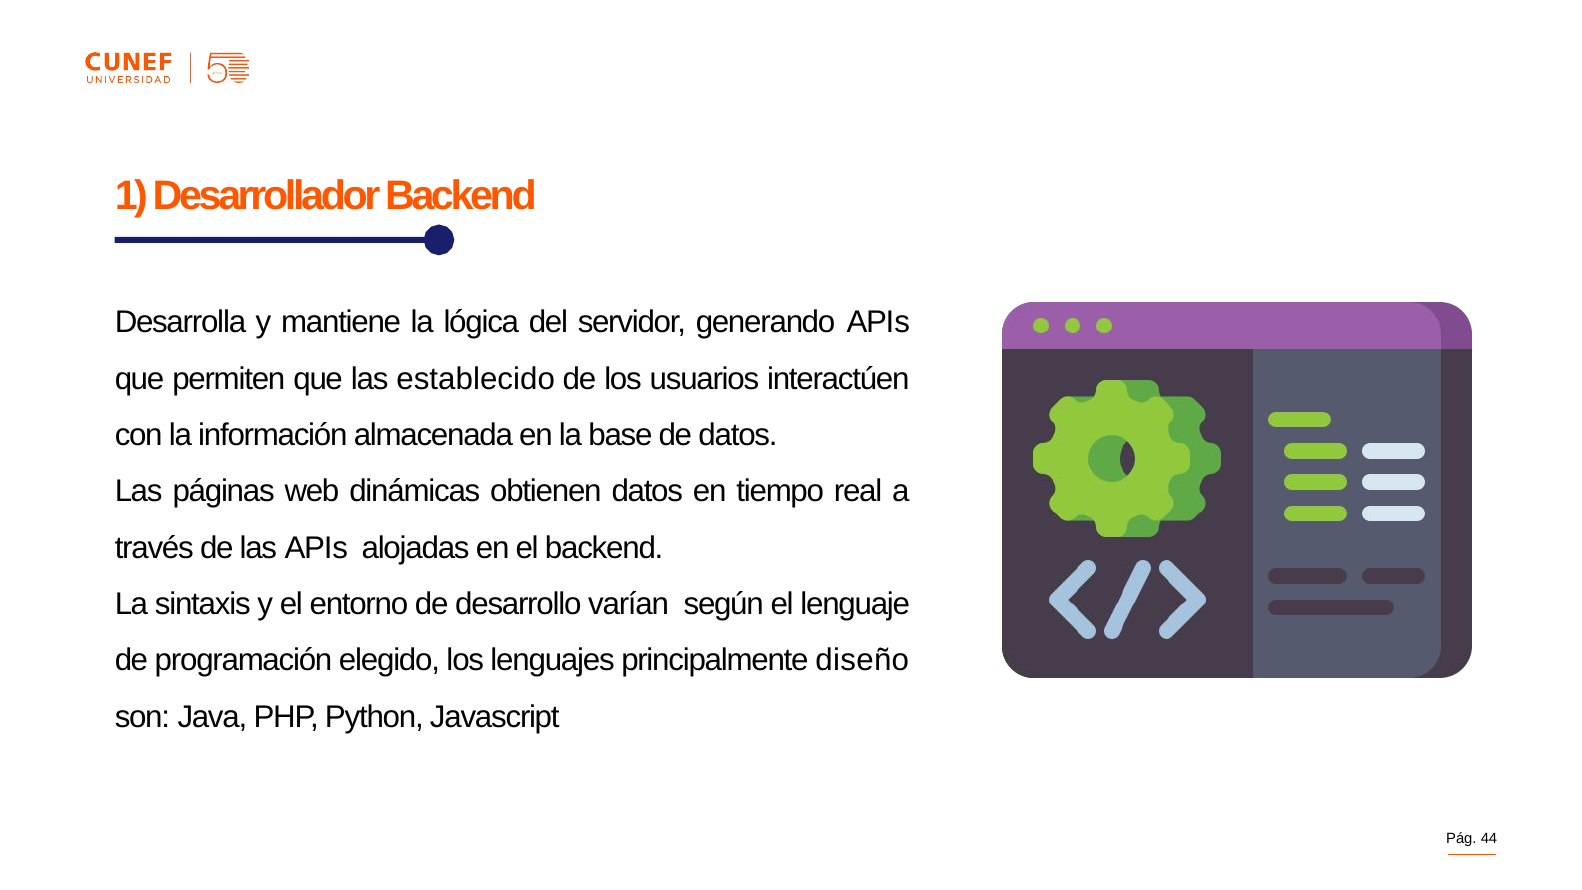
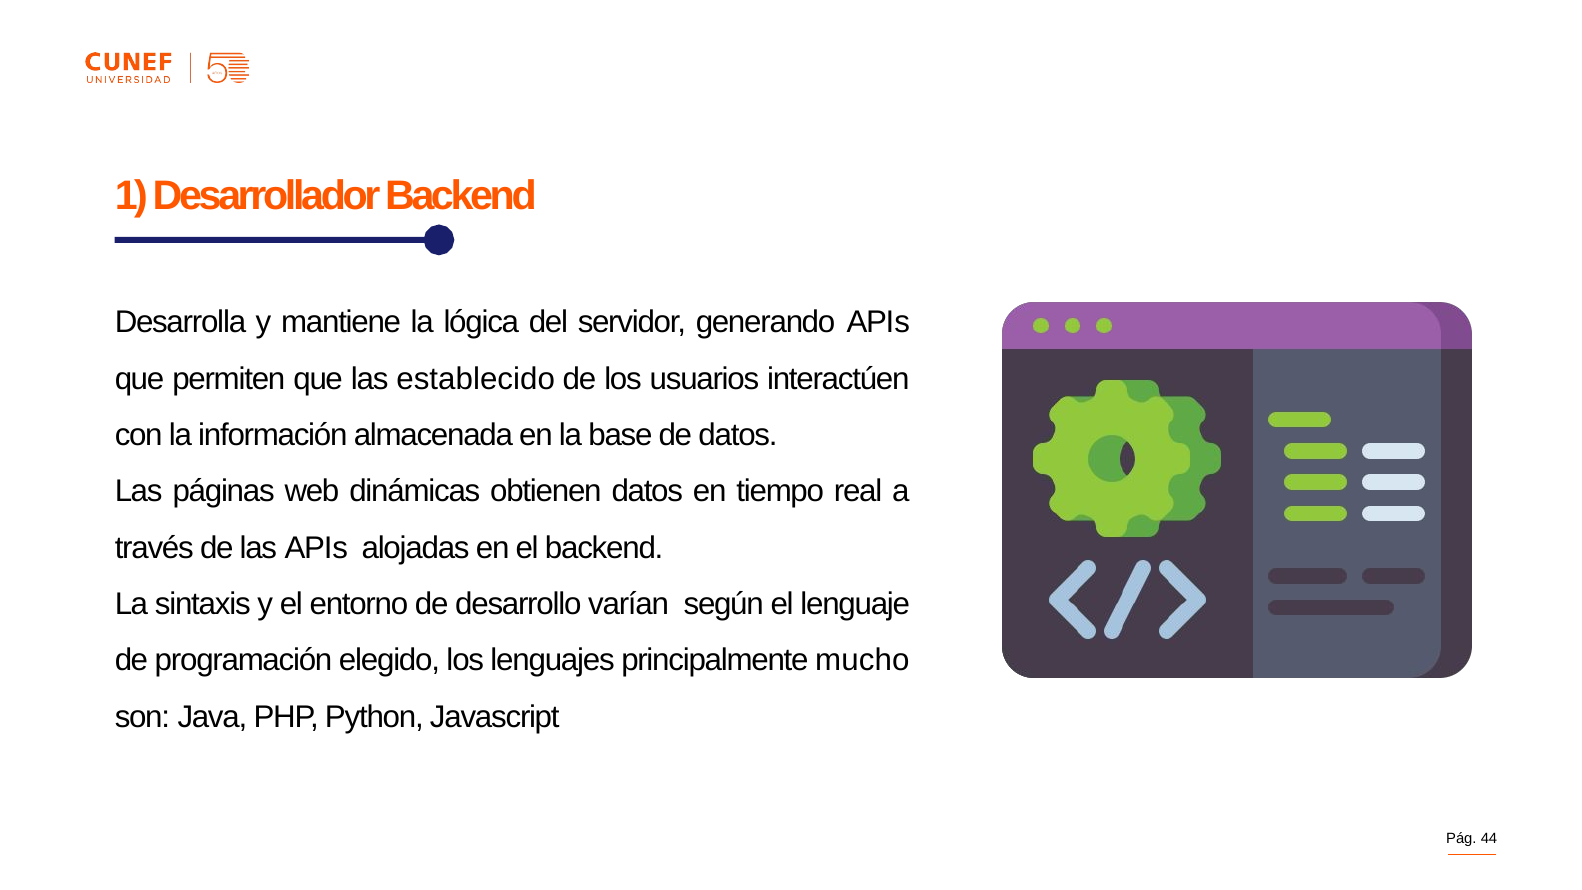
diseño: diseño -> mucho
